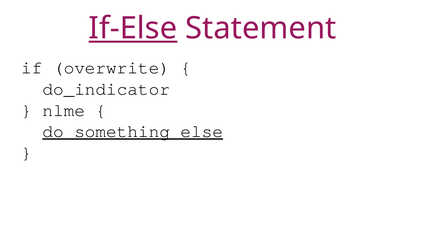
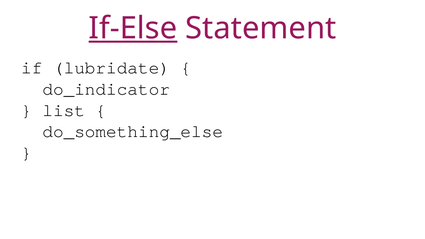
overwrite: overwrite -> lubridate
nlme: nlme -> list
do_something_else underline: present -> none
